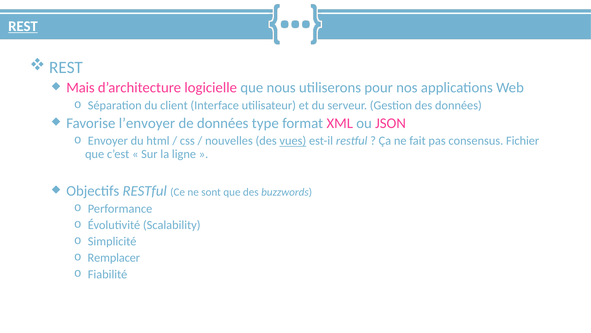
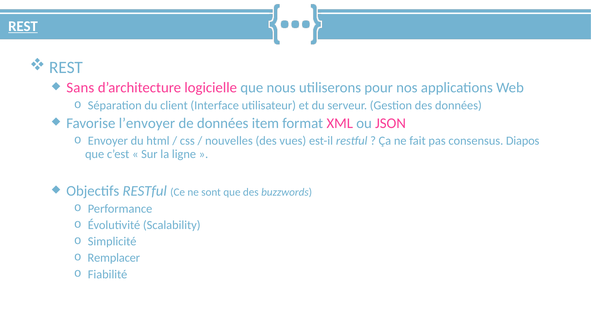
Mais: Mais -> Sans
type: type -> item
vues underline: present -> none
Fichier: Fichier -> Diapos
